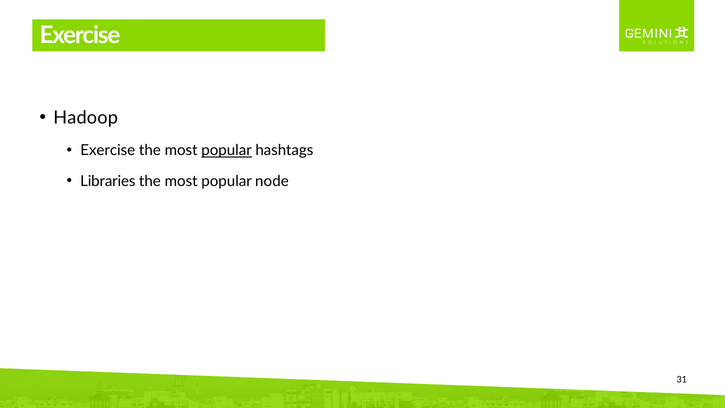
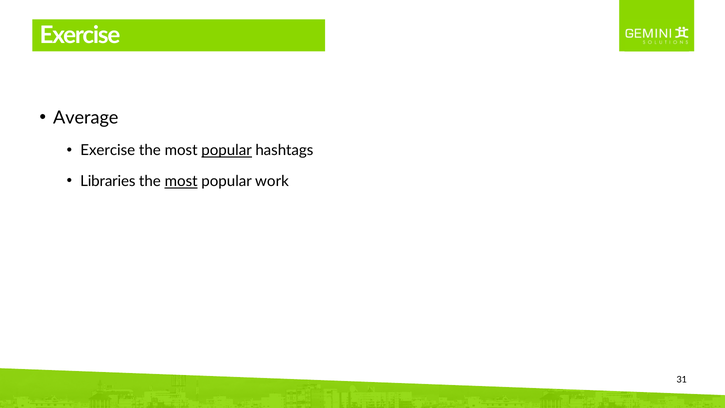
Hadoop: Hadoop -> Average
most at (181, 181) underline: none -> present
node: node -> work
